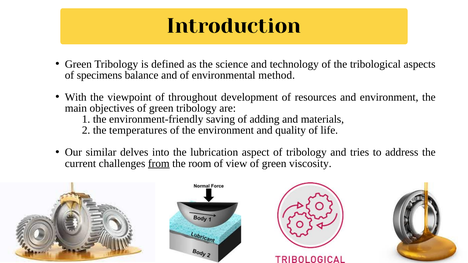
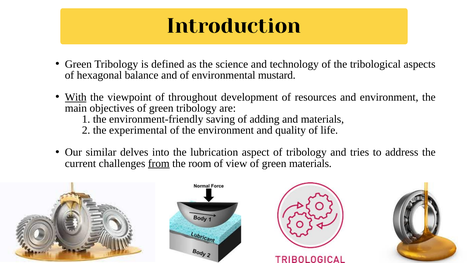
specimens: specimens -> hexagonal
method: method -> mustard
With underline: none -> present
temperatures: temperatures -> experimental
green viscosity: viscosity -> materials
